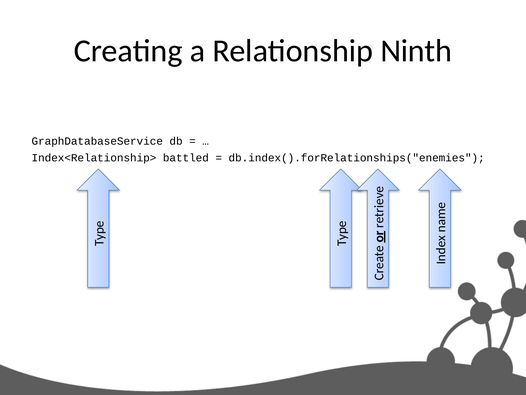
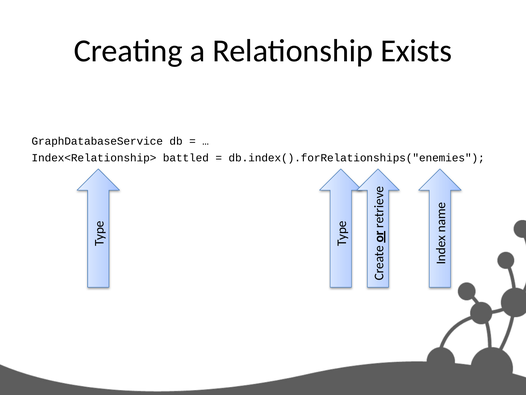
Ninth: Ninth -> Exists
